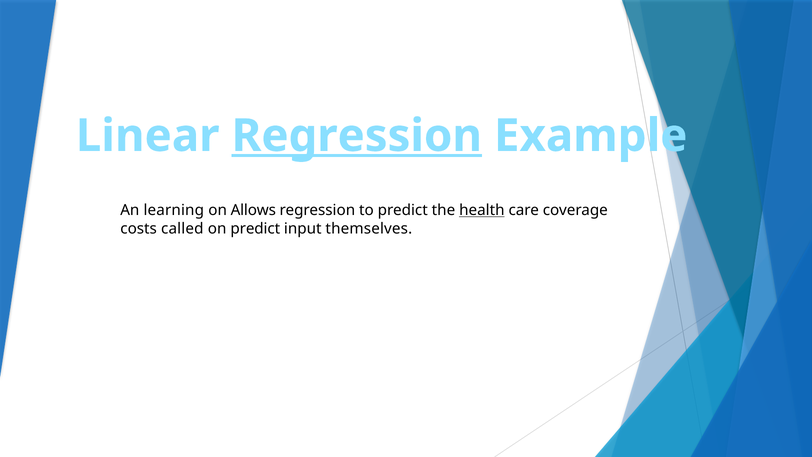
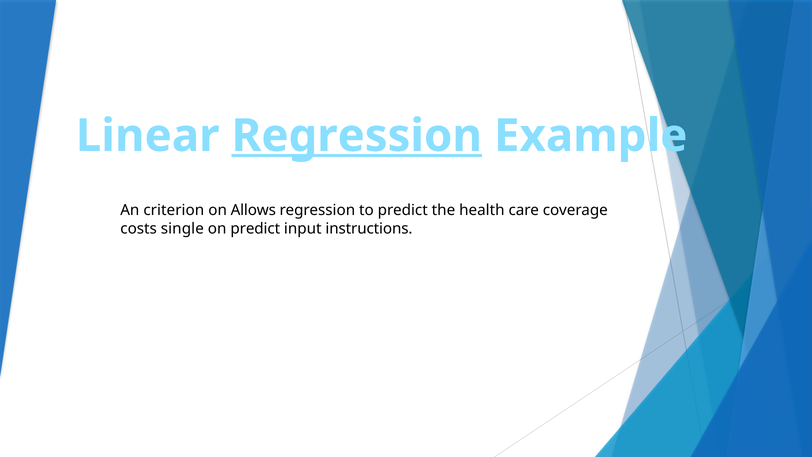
learning: learning -> criterion
health underline: present -> none
called: called -> single
themselves: themselves -> instructions
